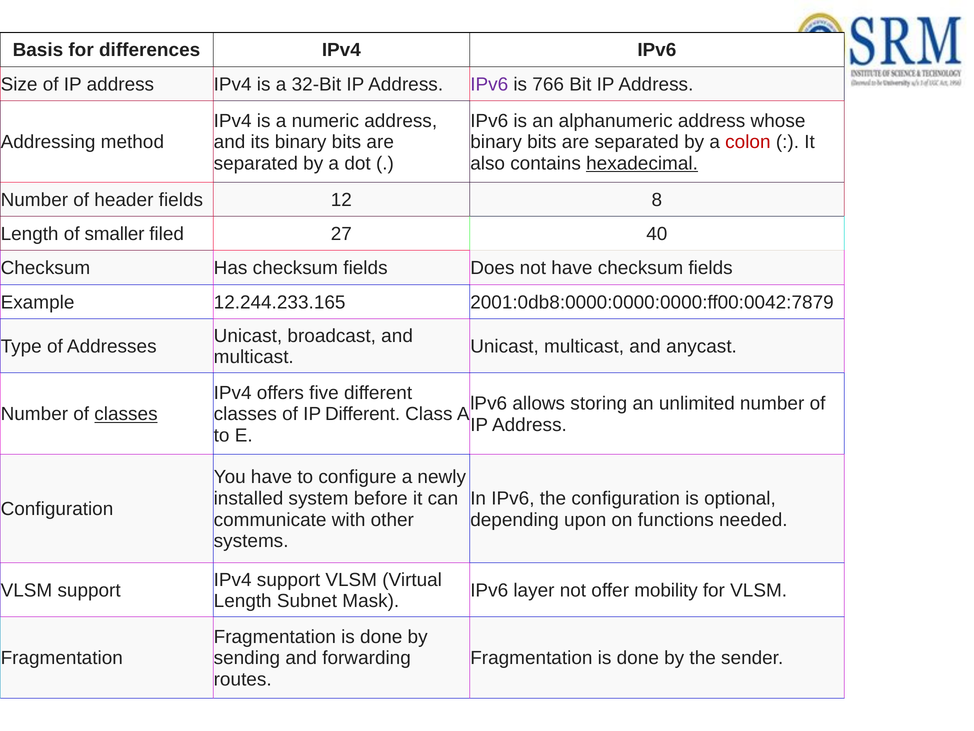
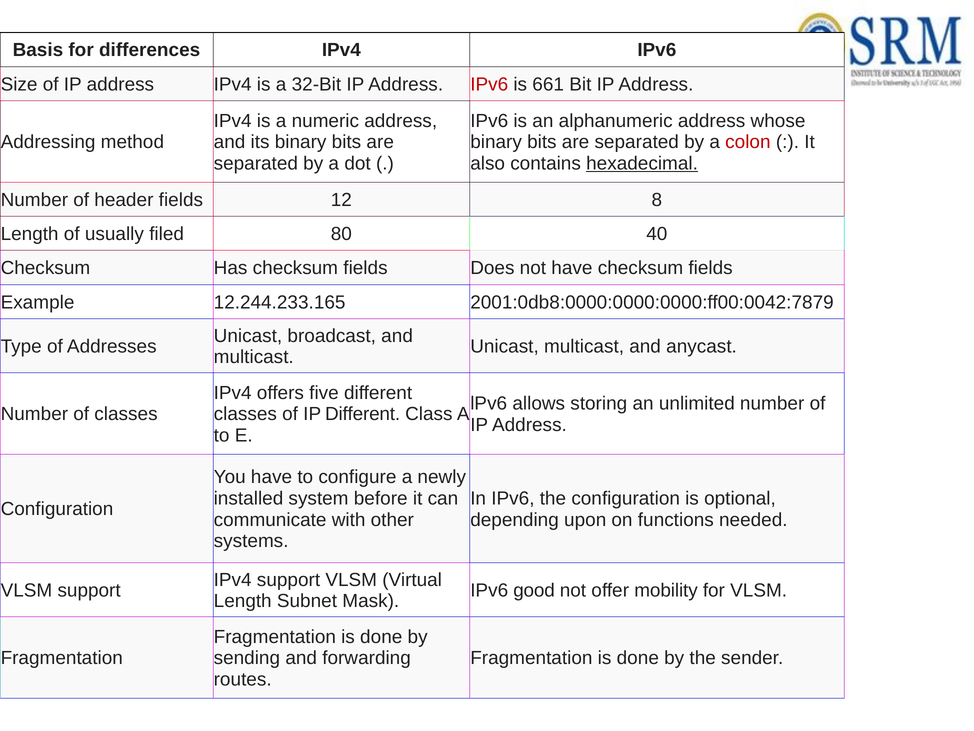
IPv6 at (489, 84) colour: purple -> red
766: 766 -> 661
smaller: smaller -> usually
27: 27 -> 80
classes at (126, 414) underline: present -> none
layer: layer -> good
